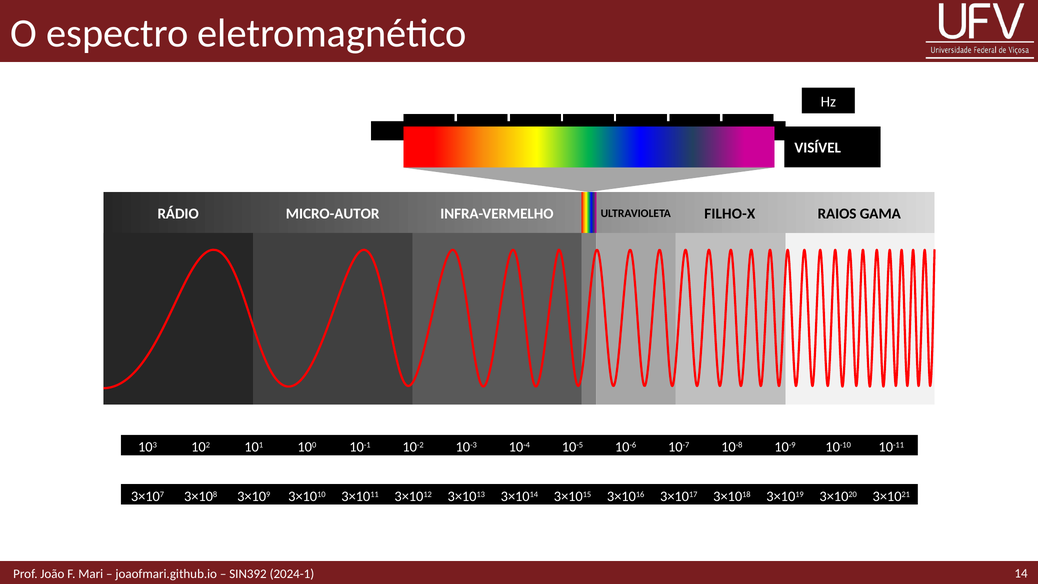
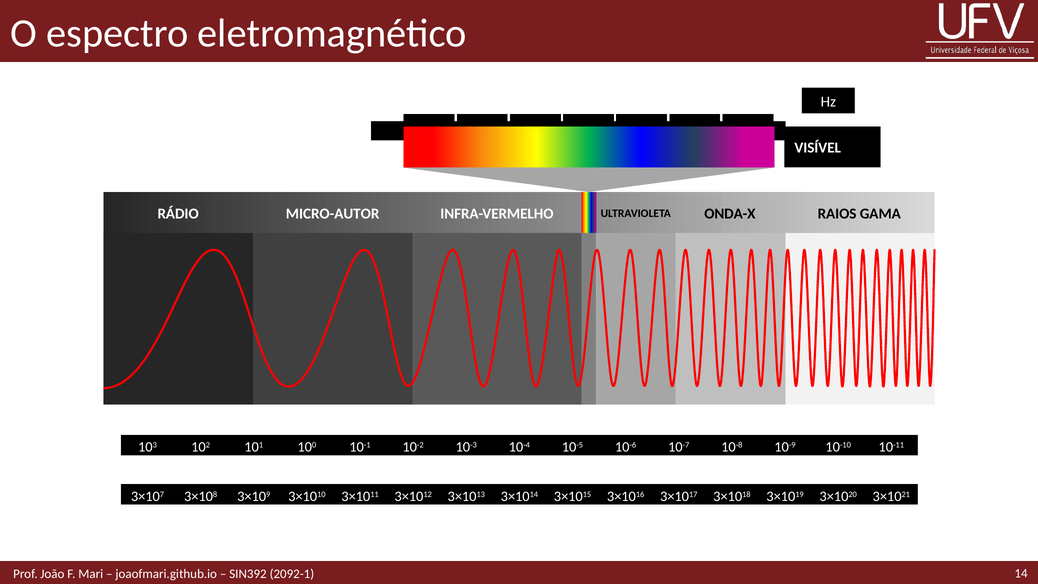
FILHO-X: FILHO-X -> ONDA-X
2024-1: 2024-1 -> 2092-1
